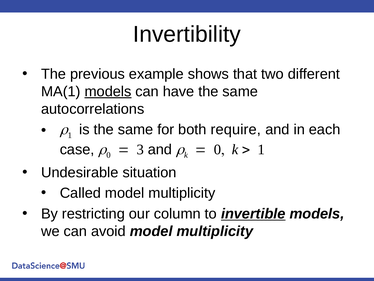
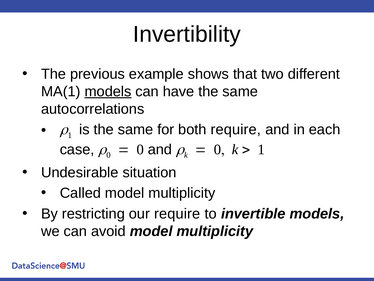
3 at (140, 149): 3 -> 0
our column: column -> require
invertible underline: present -> none
